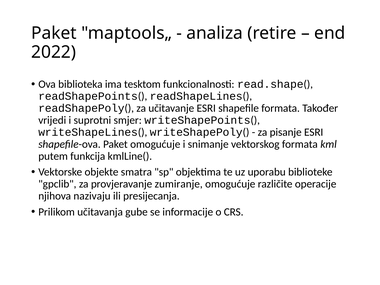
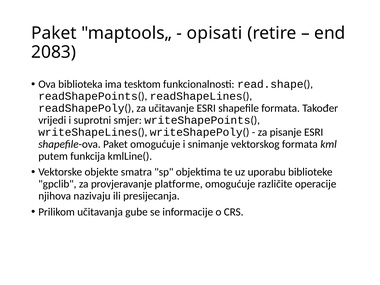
analiza: analiza -> opisati
2022: 2022 -> 2083
zumiranje: zumiranje -> platforme
